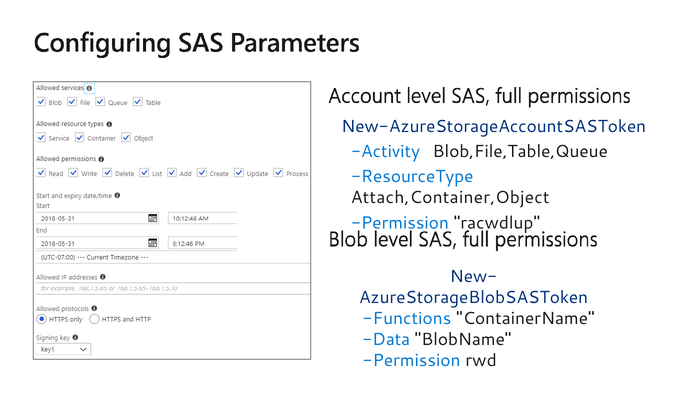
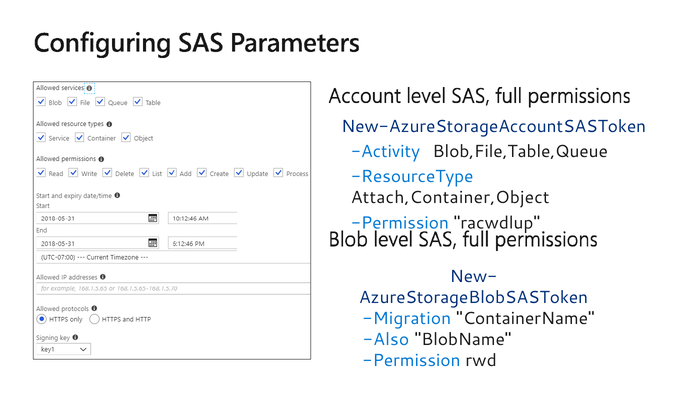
Functions: Functions -> Migration
Data: Data -> Also
